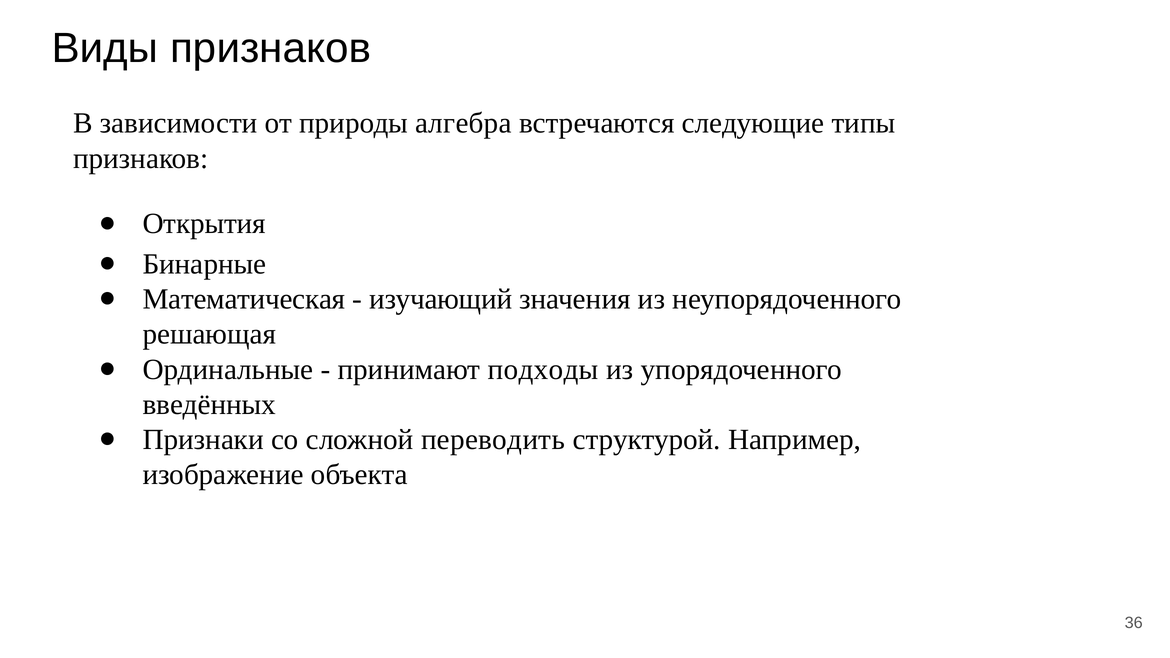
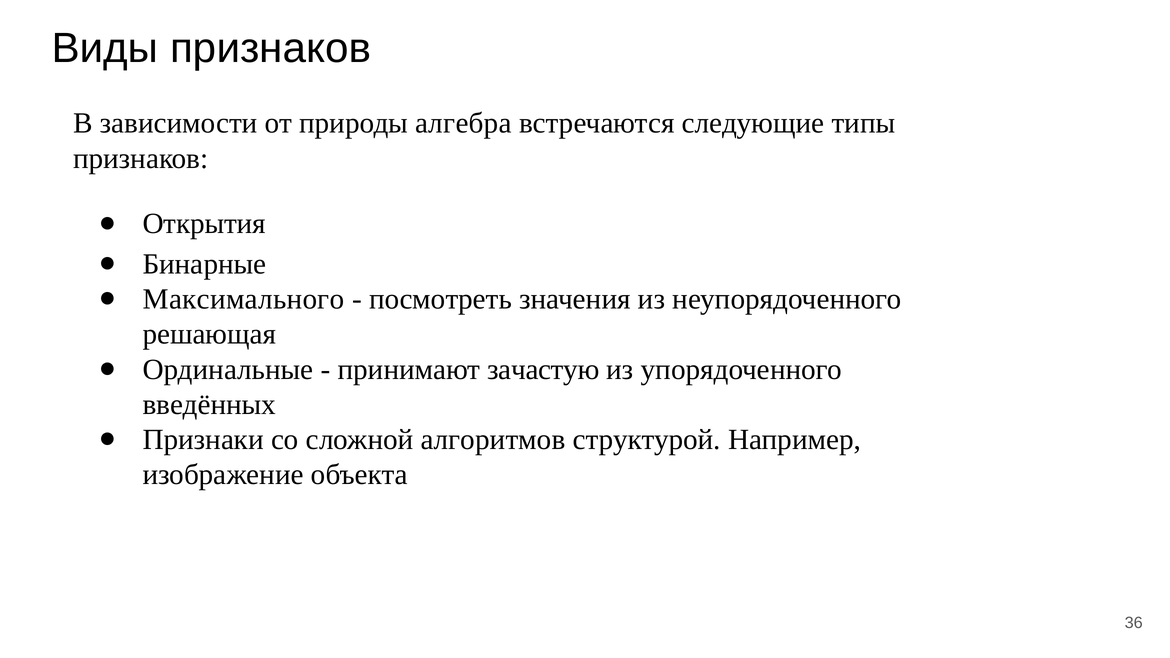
Математическая: Математическая -> Максимального
изучающий: изучающий -> посмотреть
подходы: подходы -> зачастую
переводить: переводить -> алгоритмов
